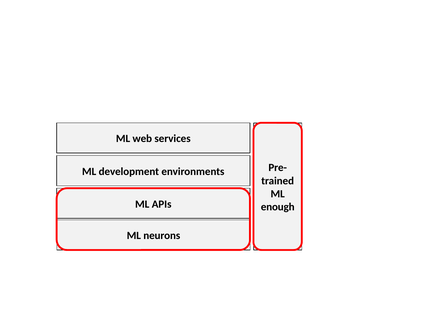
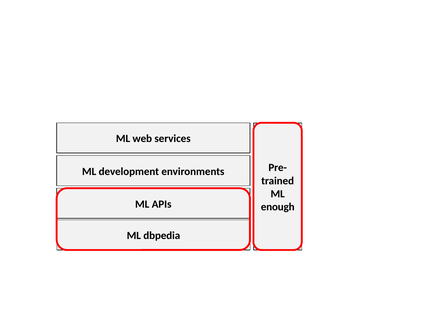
neurons: neurons -> dbpedia
